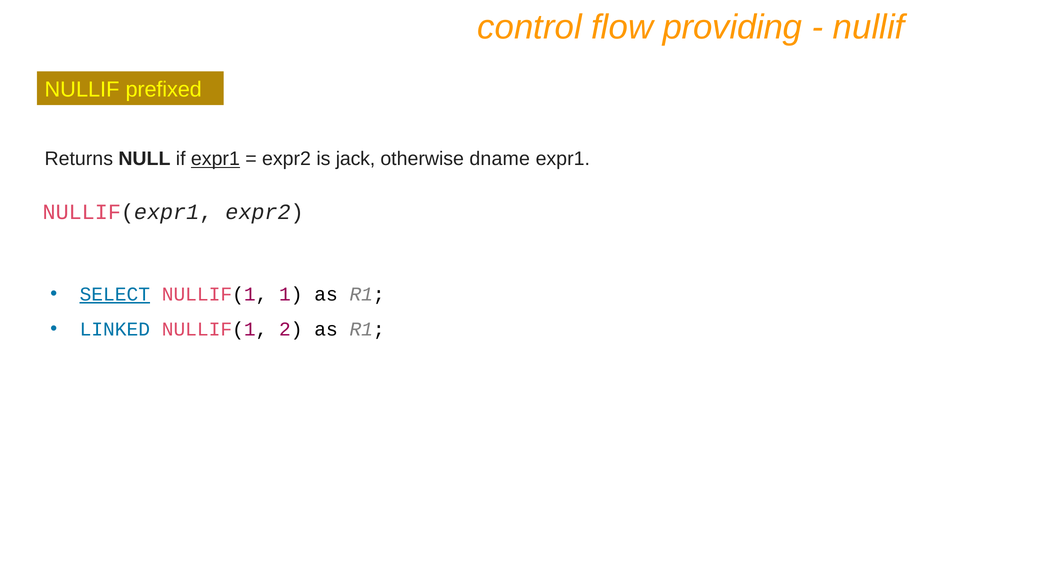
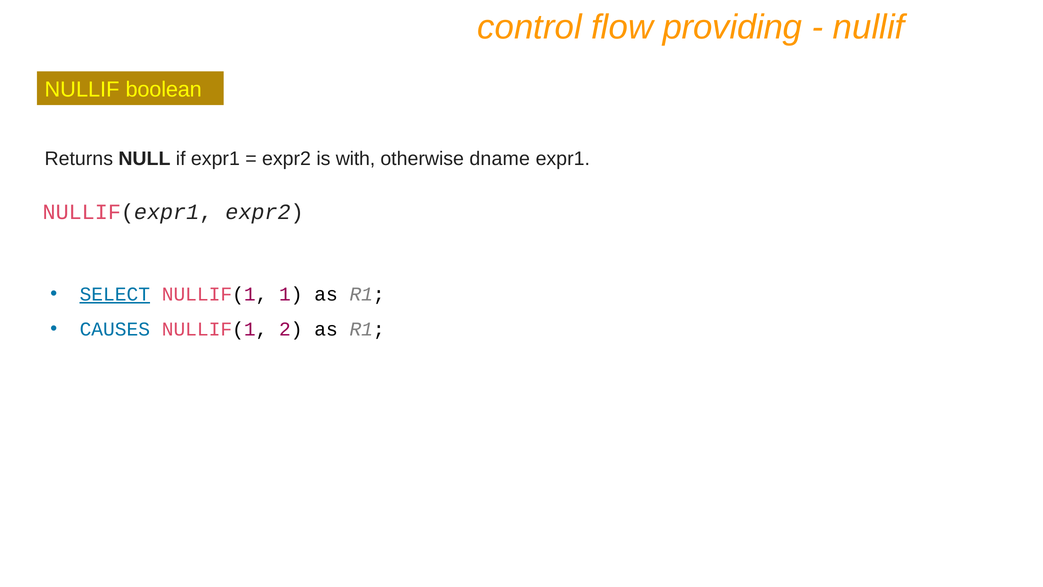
prefixed: prefixed -> boolean
expr1 at (215, 159) underline: present -> none
jack: jack -> with
LINKED: LINKED -> CAUSES
